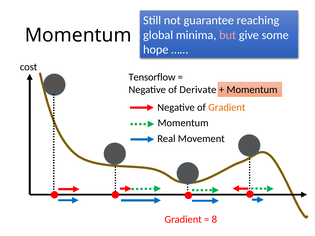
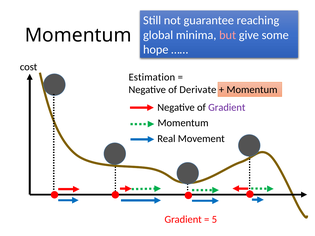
Tensorflow: Tensorflow -> Estimation
Gradient at (227, 108) colour: orange -> purple
8: 8 -> 5
